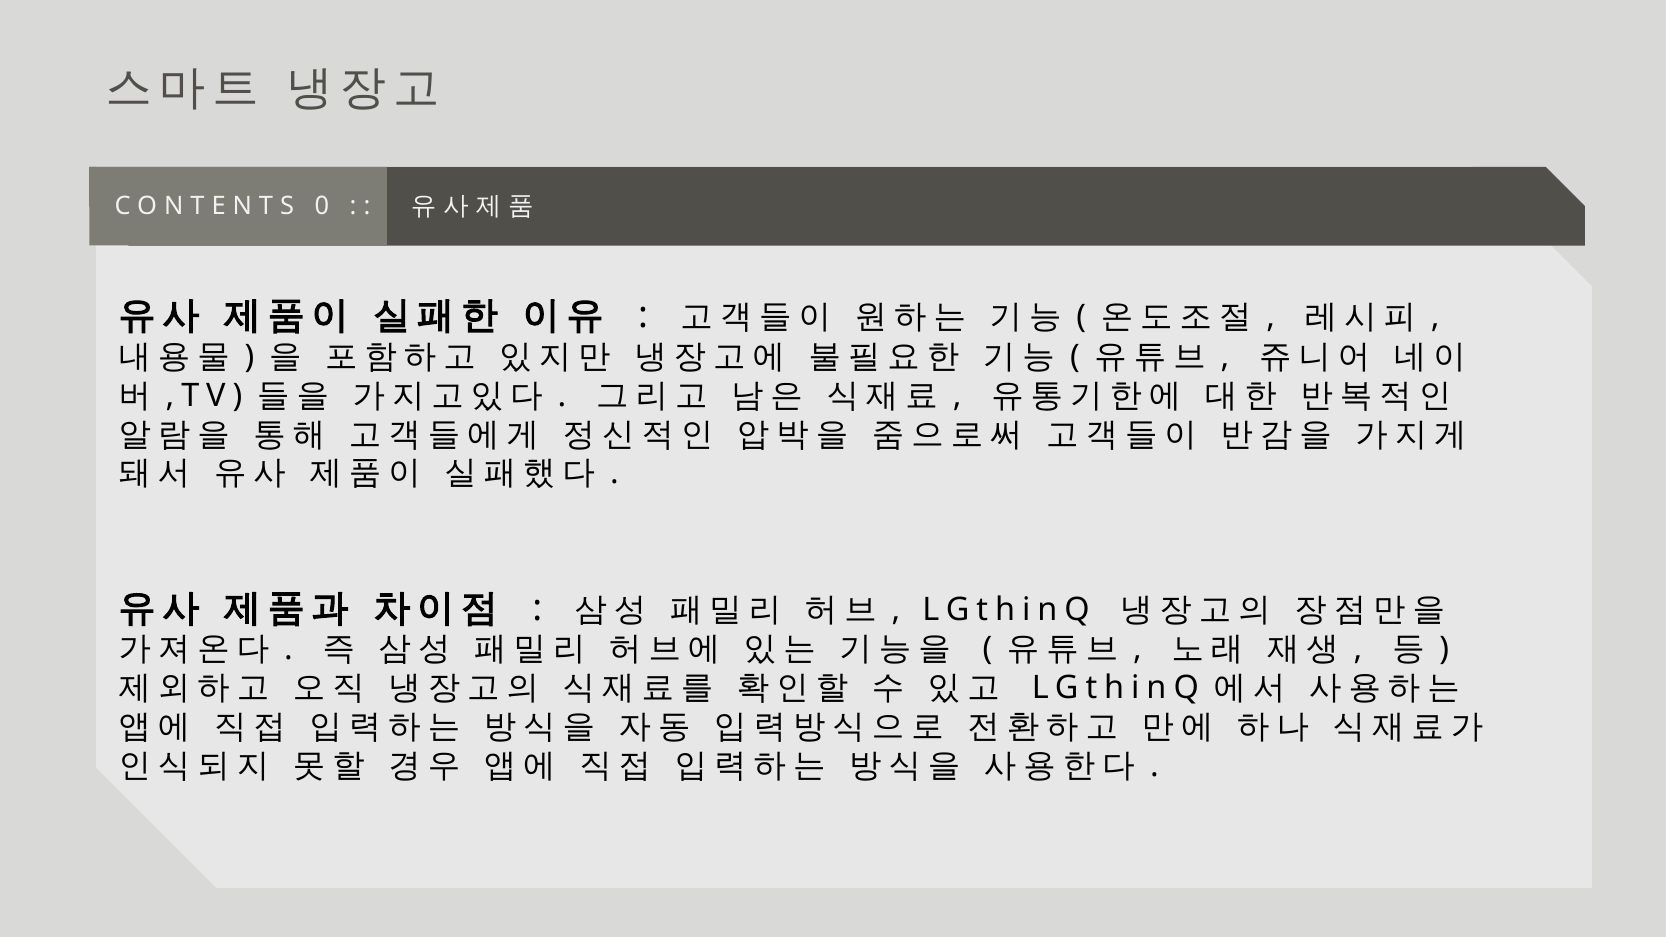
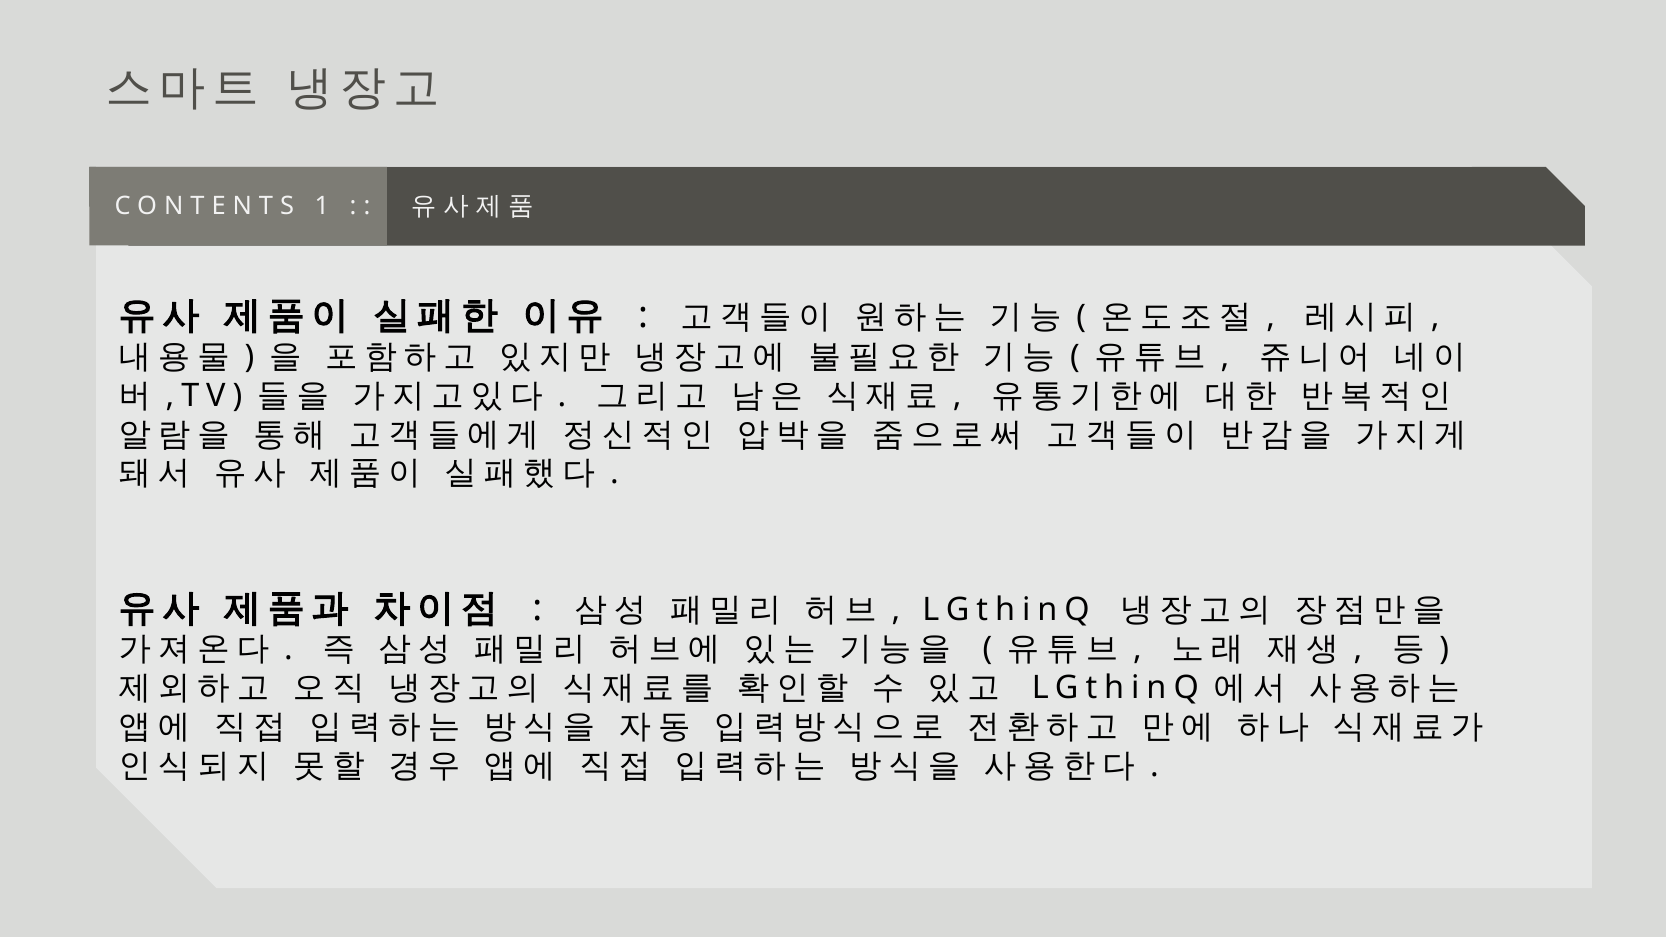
0: 0 -> 1
